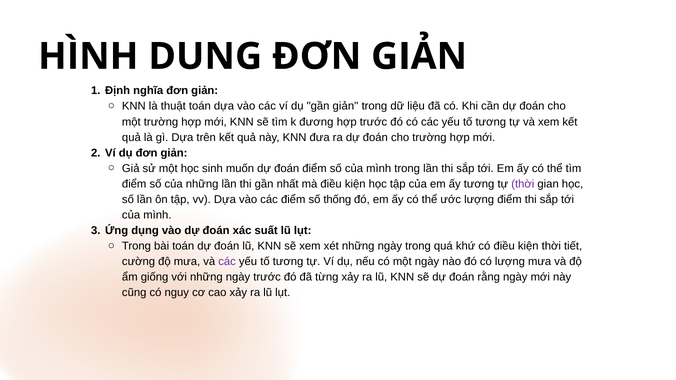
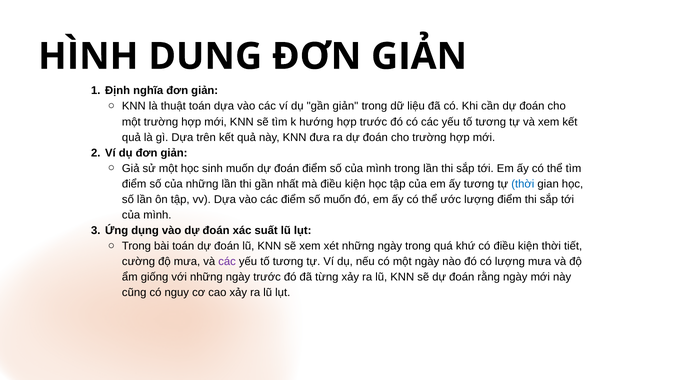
đương: đương -> hướng
thời at (523, 184) colour: purple -> blue
số thống: thống -> muốn
